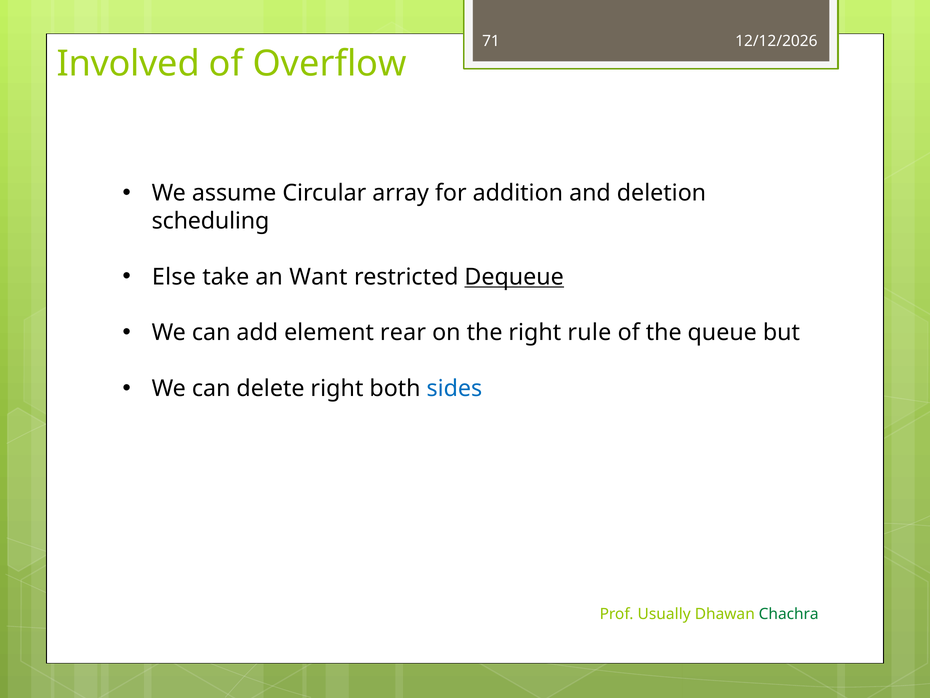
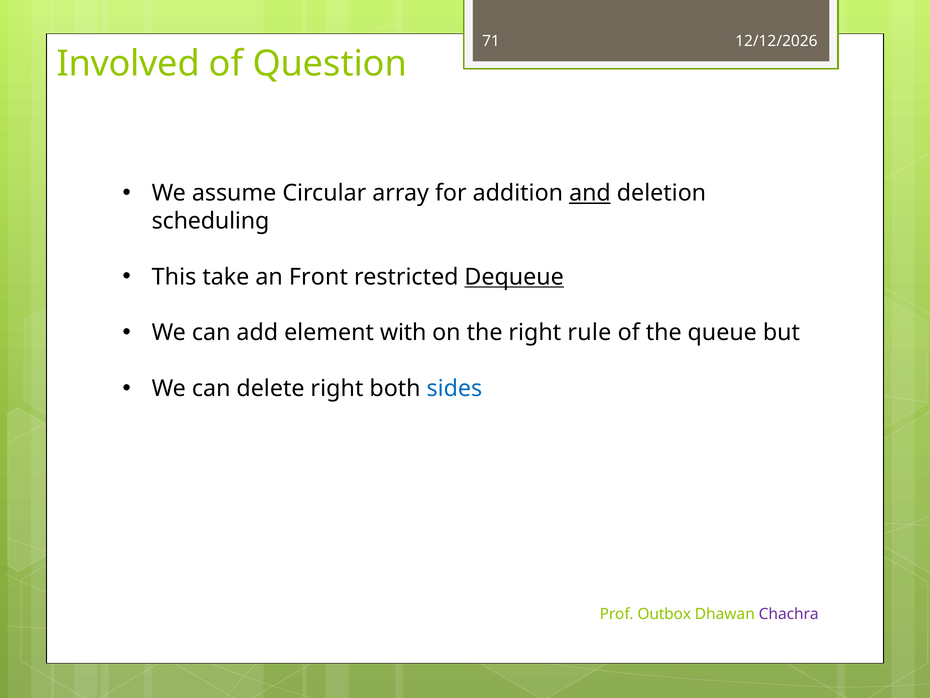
Overflow: Overflow -> Question
and underline: none -> present
Else: Else -> This
Want: Want -> Front
rear: rear -> with
Usually: Usually -> Outbox
Chachra colour: green -> purple
